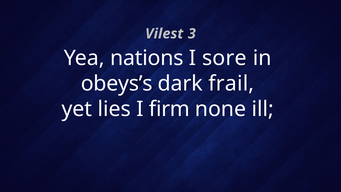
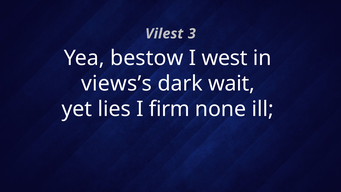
nations: nations -> bestow
sore: sore -> west
obeys’s: obeys’s -> views’s
frail: frail -> wait
